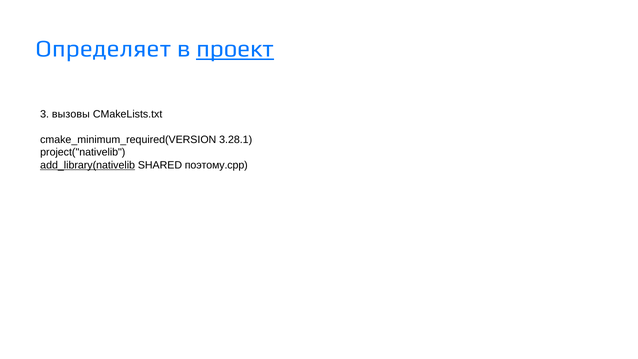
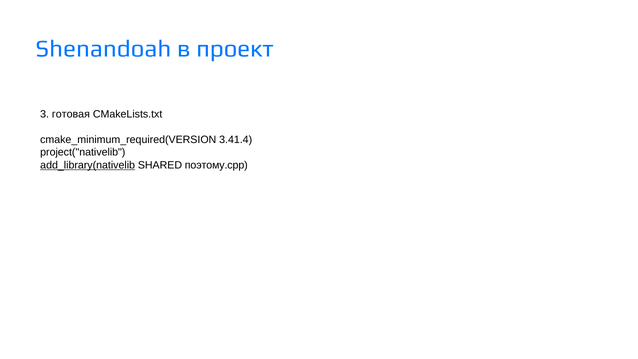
Определяет: Определяет -> Shenandoah
проект underline: present -> none
вызовы: вызовы -> готовая
3.28.1: 3.28.1 -> 3.41.4
